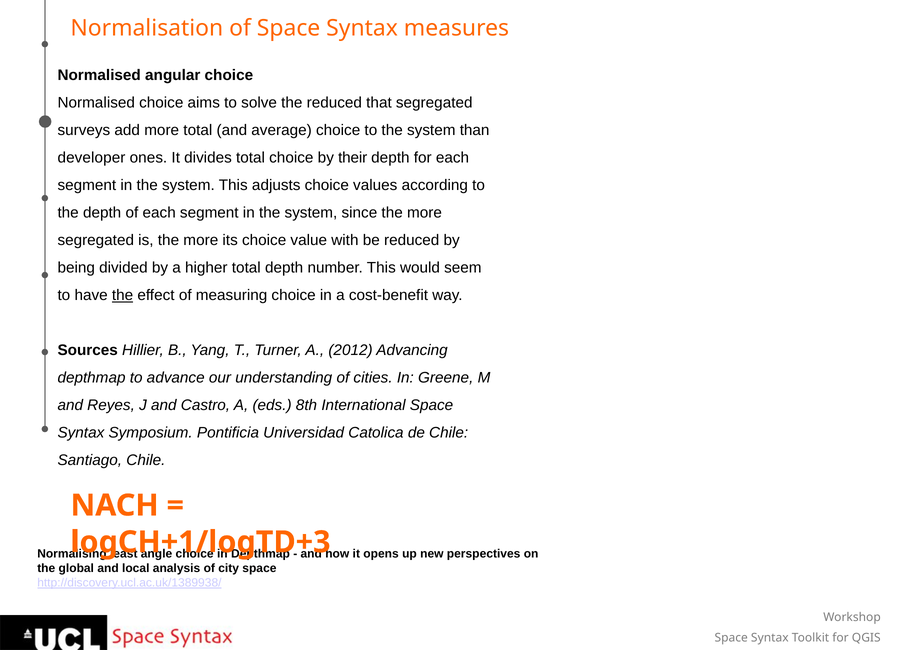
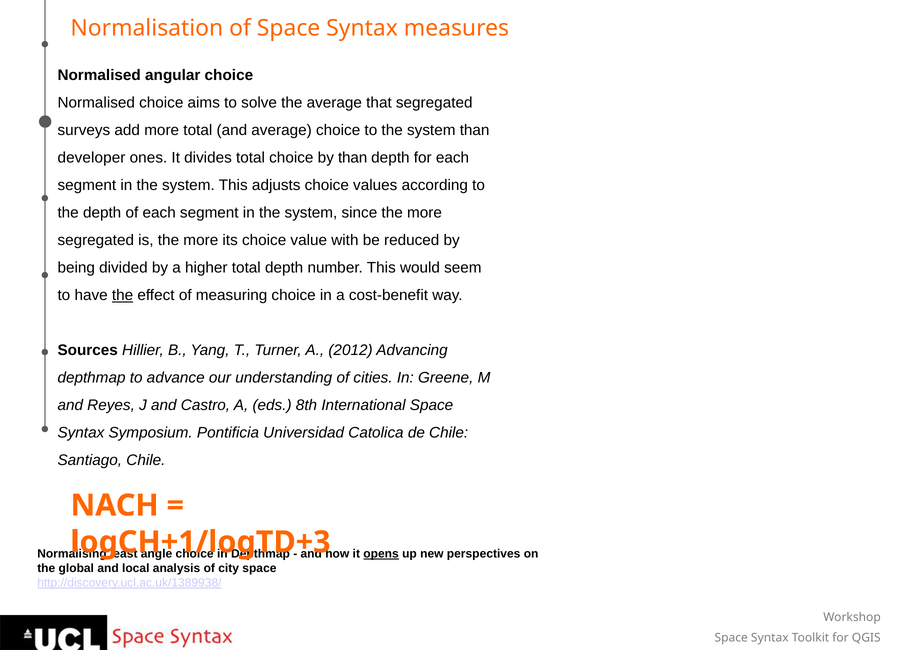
the reduced: reduced -> average
by their: their -> than
opens underline: none -> present
